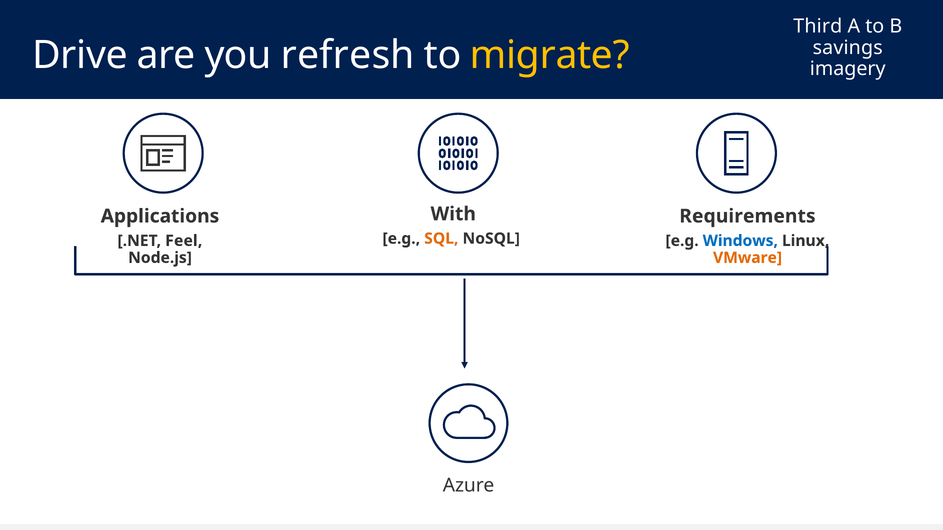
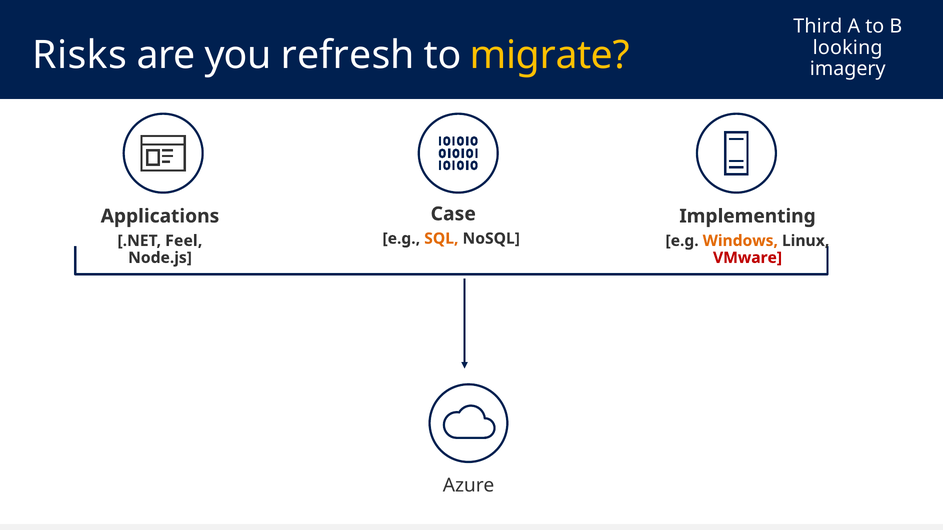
savings: savings -> looking
Drive: Drive -> Risks
With: With -> Case
Requirements: Requirements -> Implementing
Windows colour: blue -> orange
VMware colour: orange -> red
